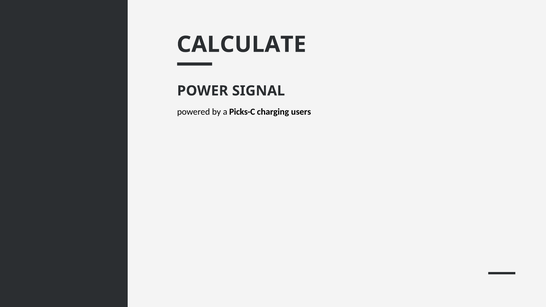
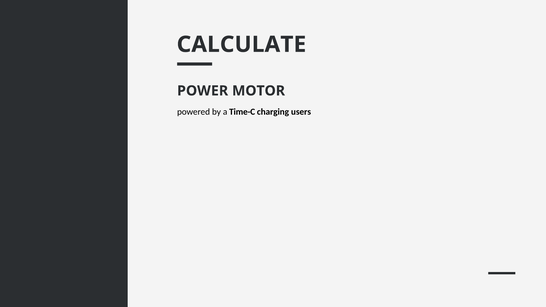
SIGNAL: SIGNAL -> MOTOR
Picks-C: Picks-C -> Time-C
